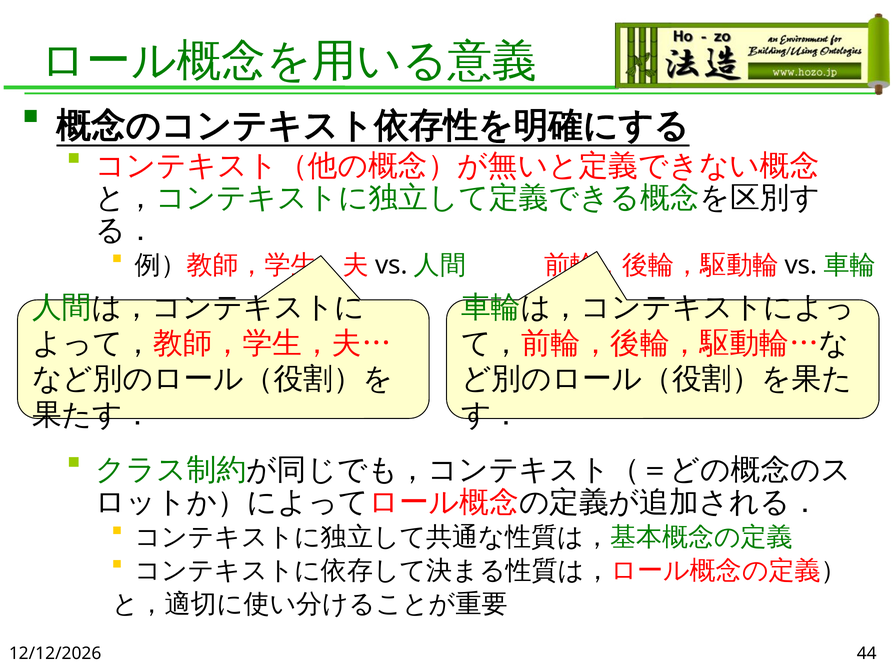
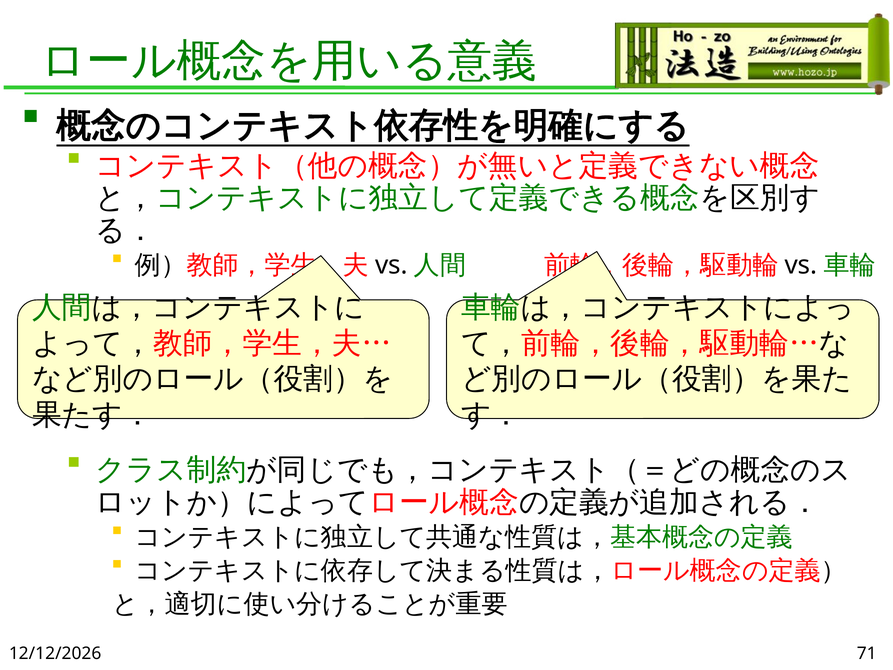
44: 44 -> 71
